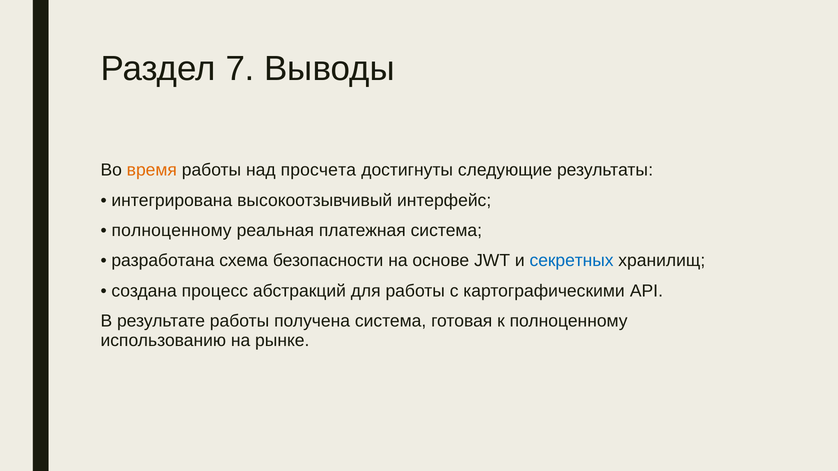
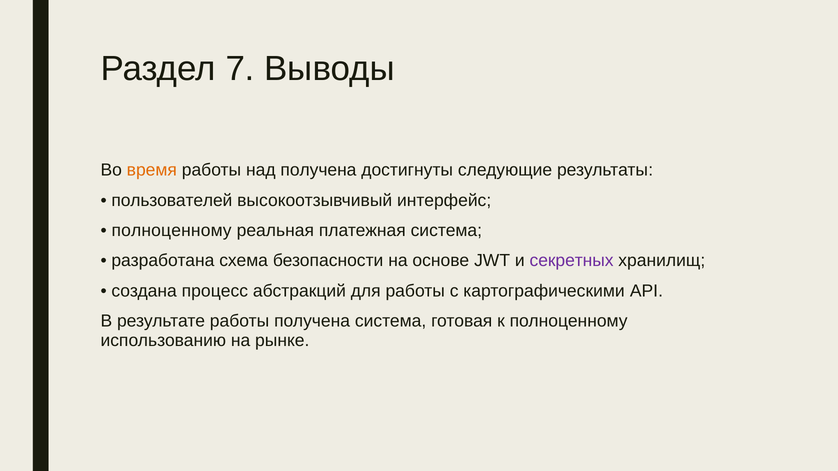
над просчета: просчета -> получена
интегрирована: интегрирована -> пользователей
секретных colour: blue -> purple
